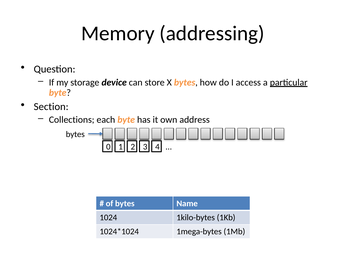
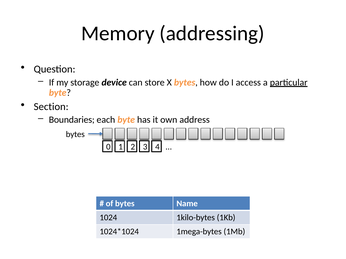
Collections: Collections -> Boundaries
